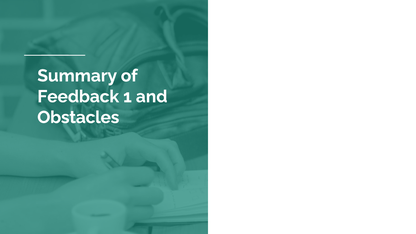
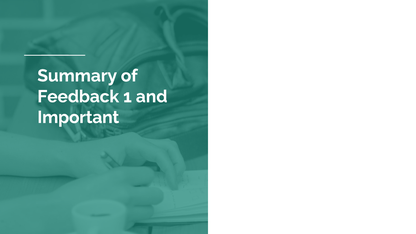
Obstacles: Obstacles -> Important
